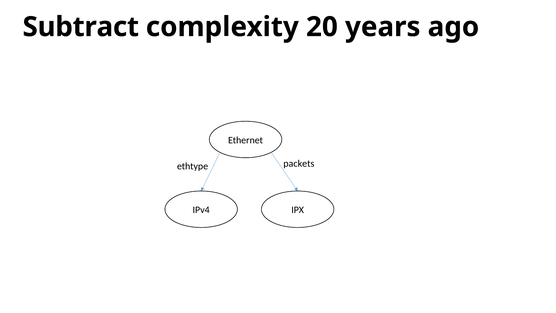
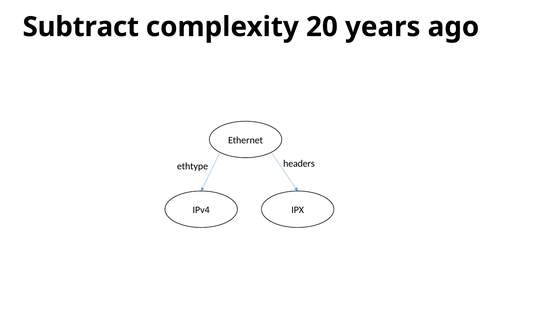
packets: packets -> headers
